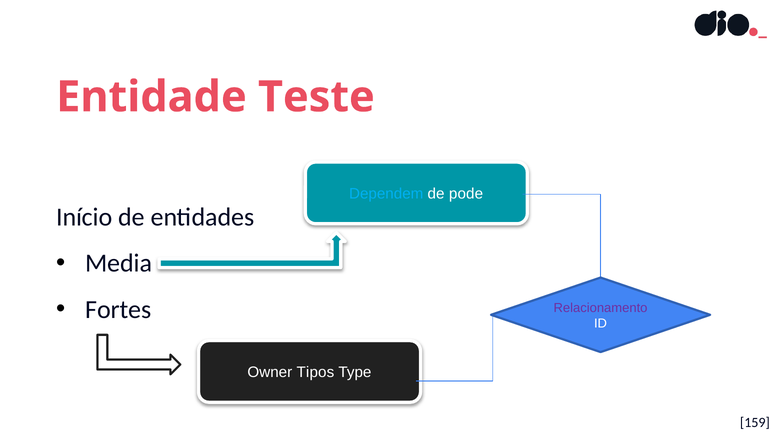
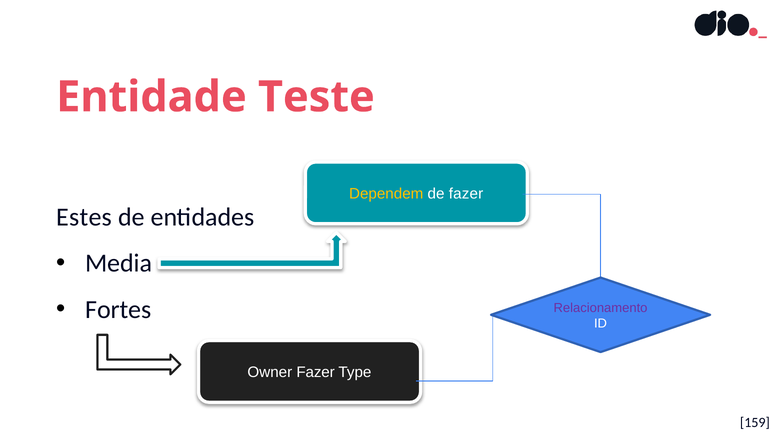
Dependem colour: light blue -> yellow
de pode: pode -> fazer
Início: Início -> Estes
Owner Tipos: Tipos -> Fazer
